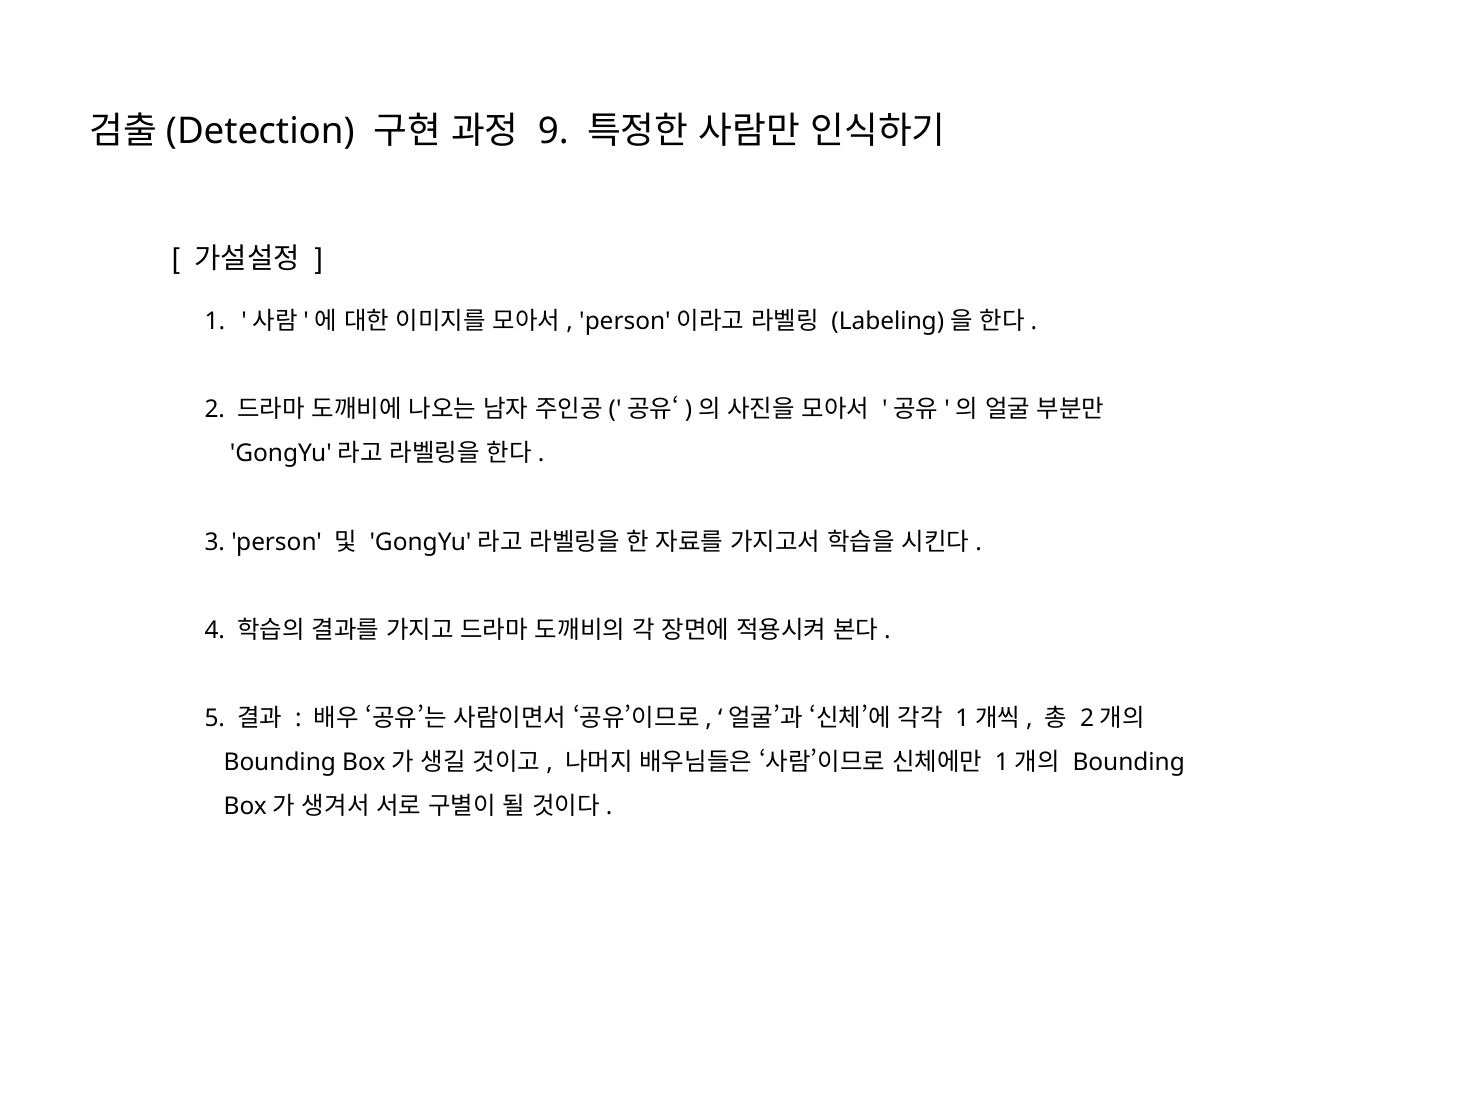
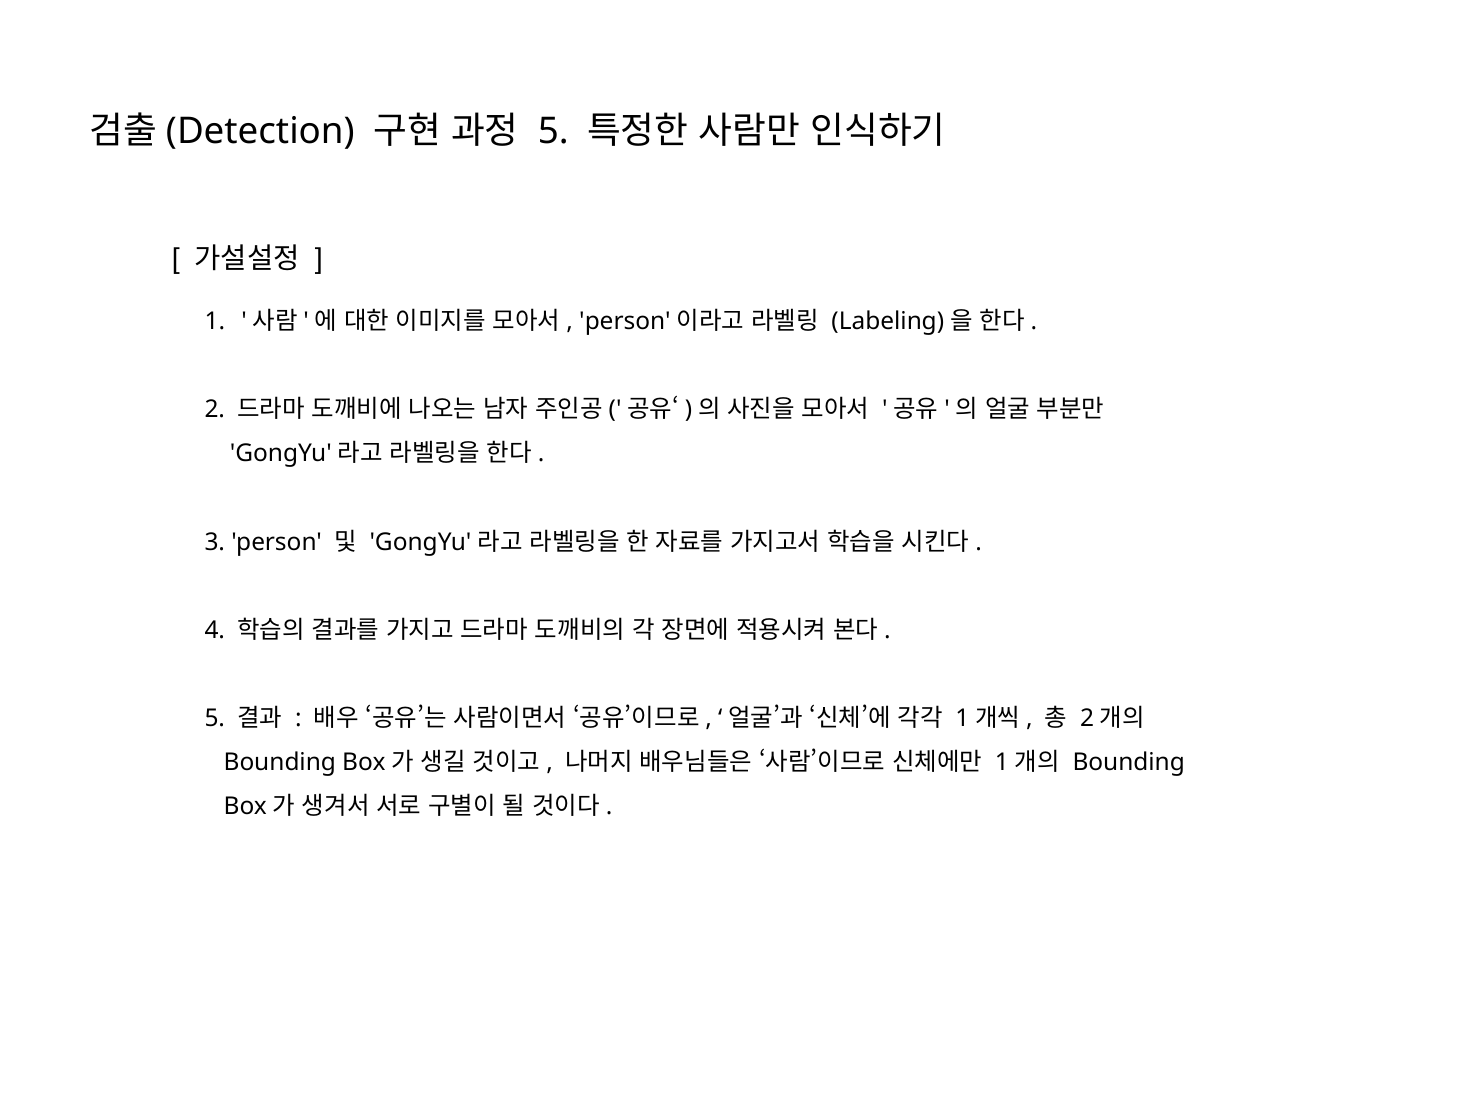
9 at (553, 132): 9 -> 5
